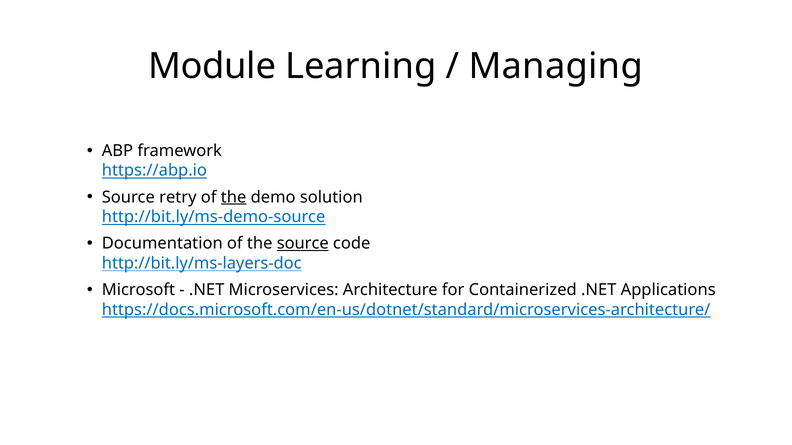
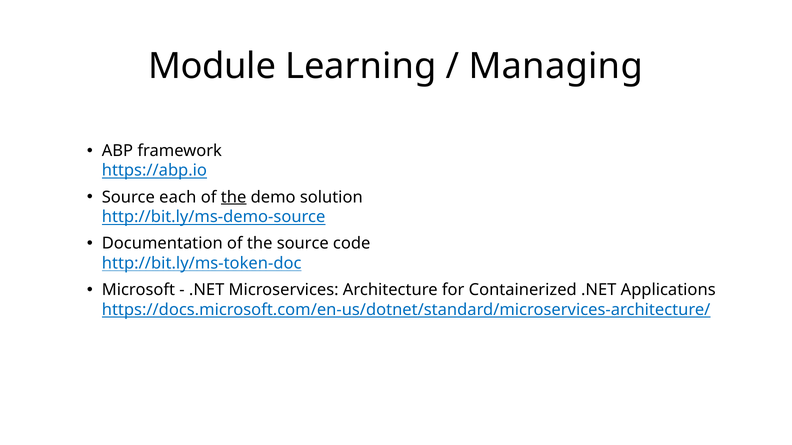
retry: retry -> each
source at (303, 244) underline: present -> none
http://bit.ly/ms-layers-doc: http://bit.ly/ms-layers-doc -> http://bit.ly/ms-token-doc
